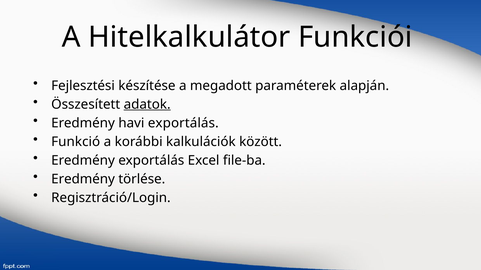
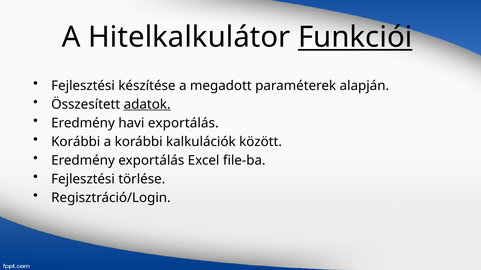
Funkciói underline: none -> present
Funkció at (76, 142): Funkció -> Korábbi
Eredmény at (83, 179): Eredmény -> Fejlesztési
